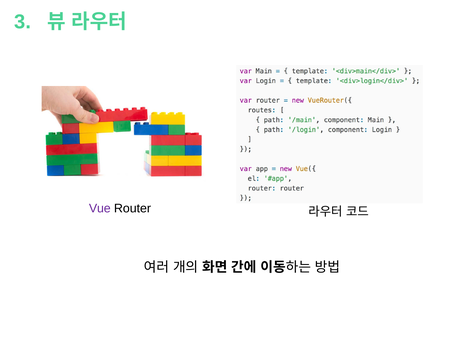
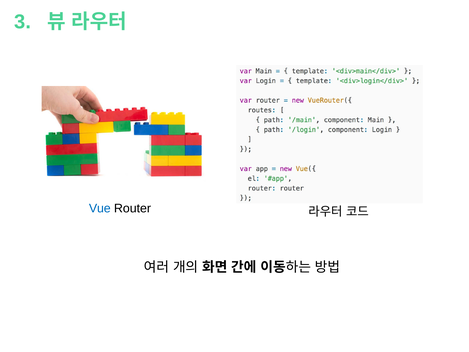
Vue colour: purple -> blue
